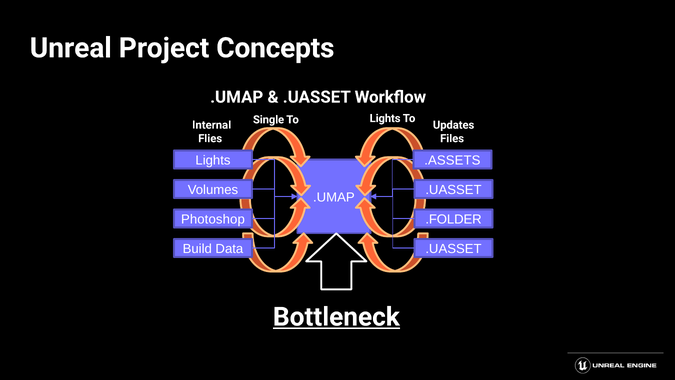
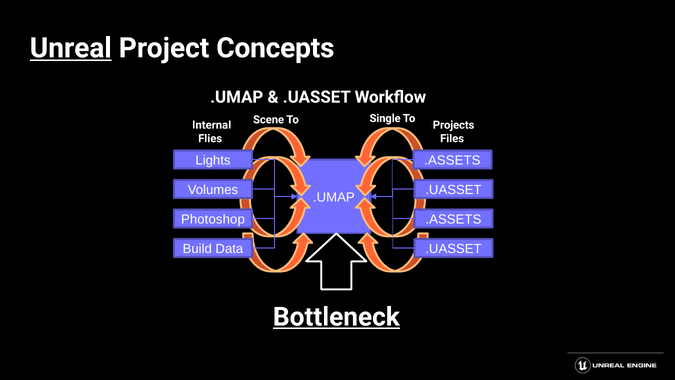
Unreal underline: none -> present
Single: Single -> Scene
To Lights: Lights -> Single
Updates: Updates -> Projects
.FOLDER at (454, 219): .FOLDER -> .ASSETS
